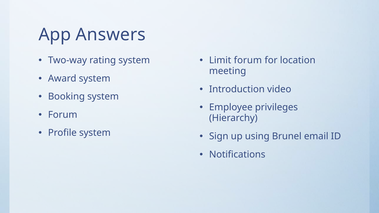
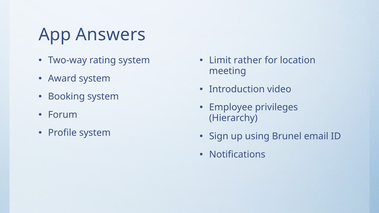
Limit forum: forum -> rather
